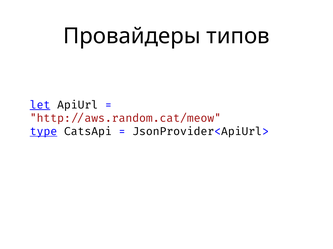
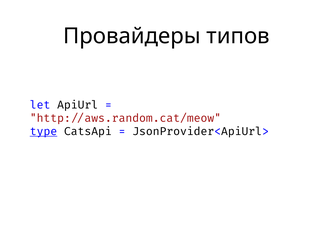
let underline: present -> none
